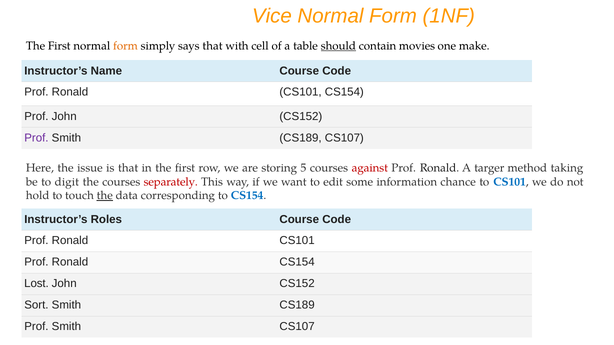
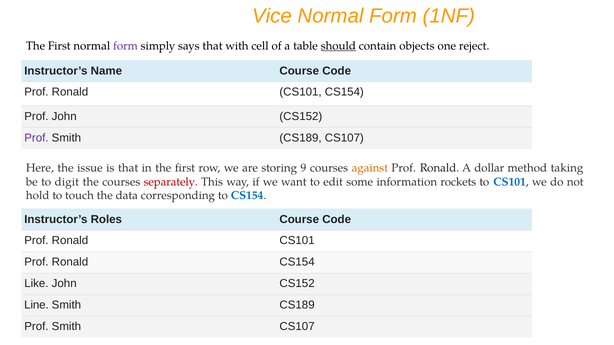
form at (125, 46) colour: orange -> purple
movies: movies -> objects
make: make -> reject
5: 5 -> 9
against colour: red -> orange
targer: targer -> dollar
chance: chance -> rockets
the at (105, 196) underline: present -> none
Lost: Lost -> Like
Sort: Sort -> Line
